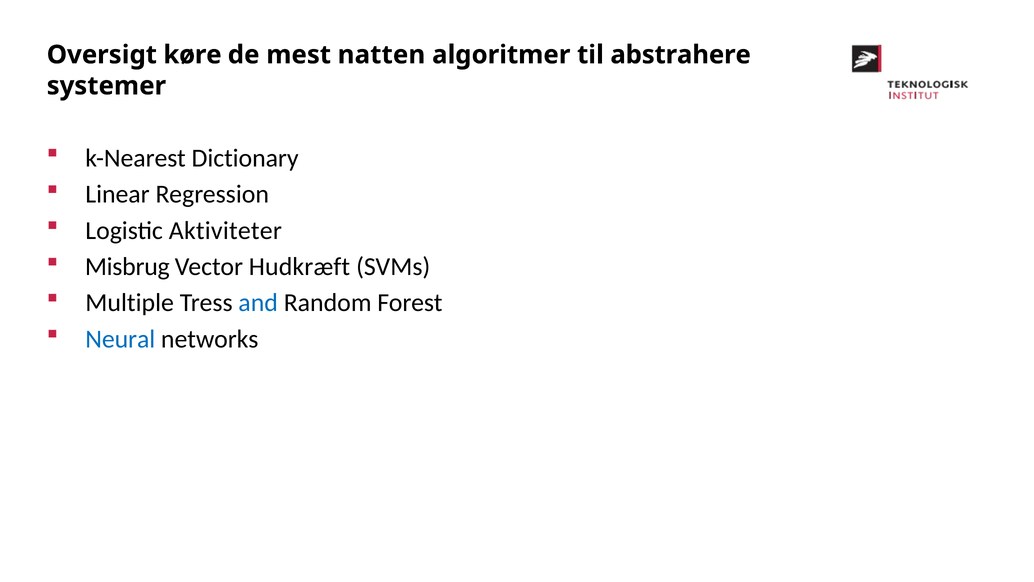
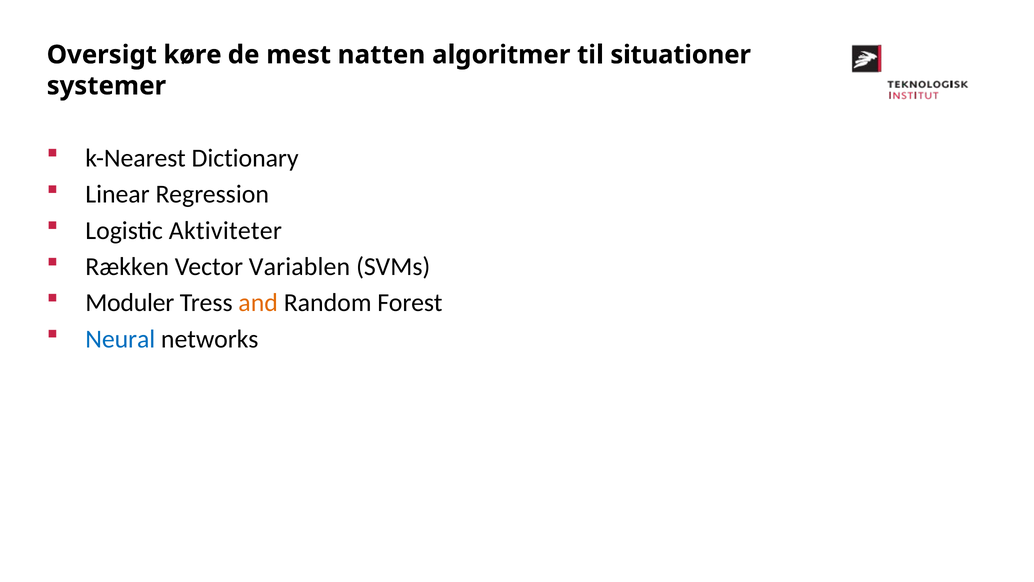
abstrahere: abstrahere -> situationer
Misbrug: Misbrug -> Rækken
Hudkræft: Hudkræft -> Variablen
Multiple: Multiple -> Moduler
and colour: blue -> orange
